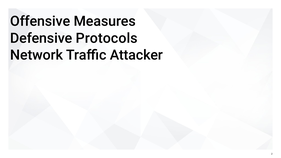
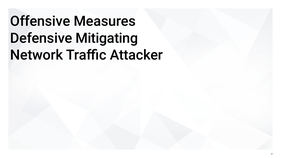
Protocols: Protocols -> Mitigating
